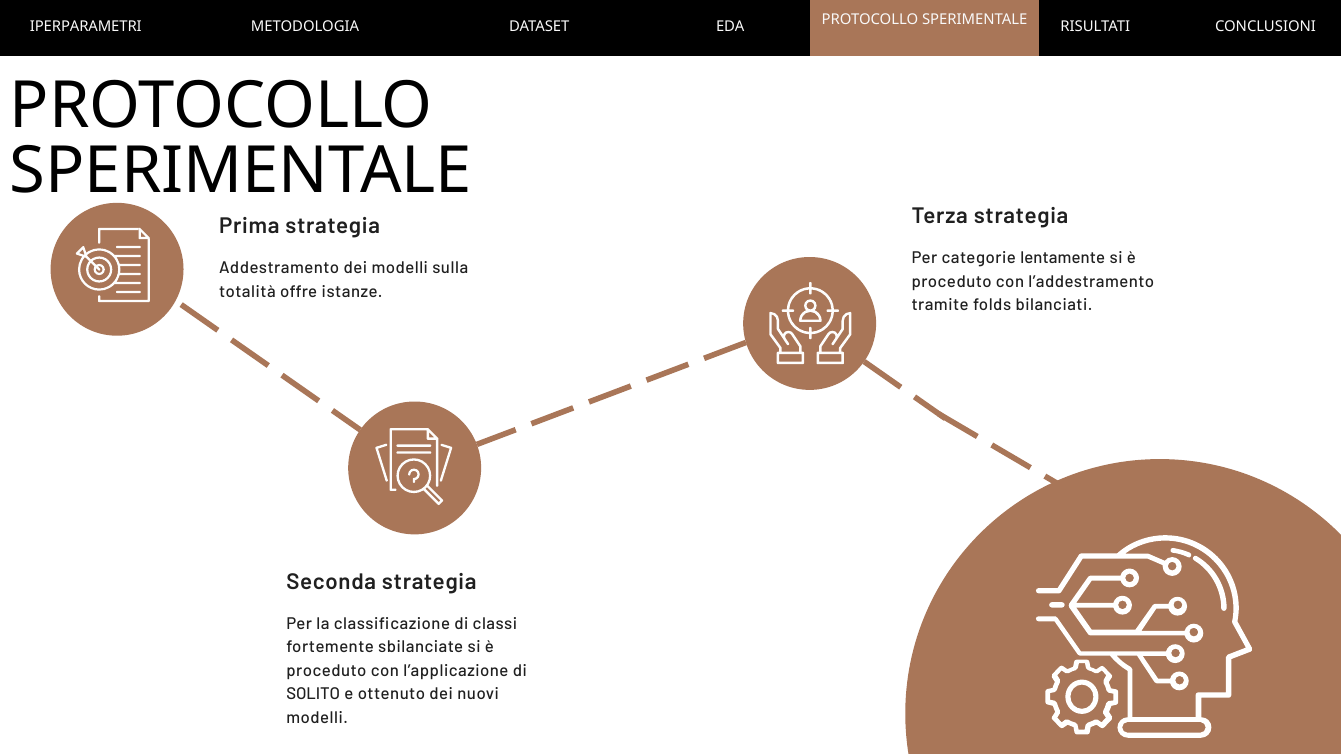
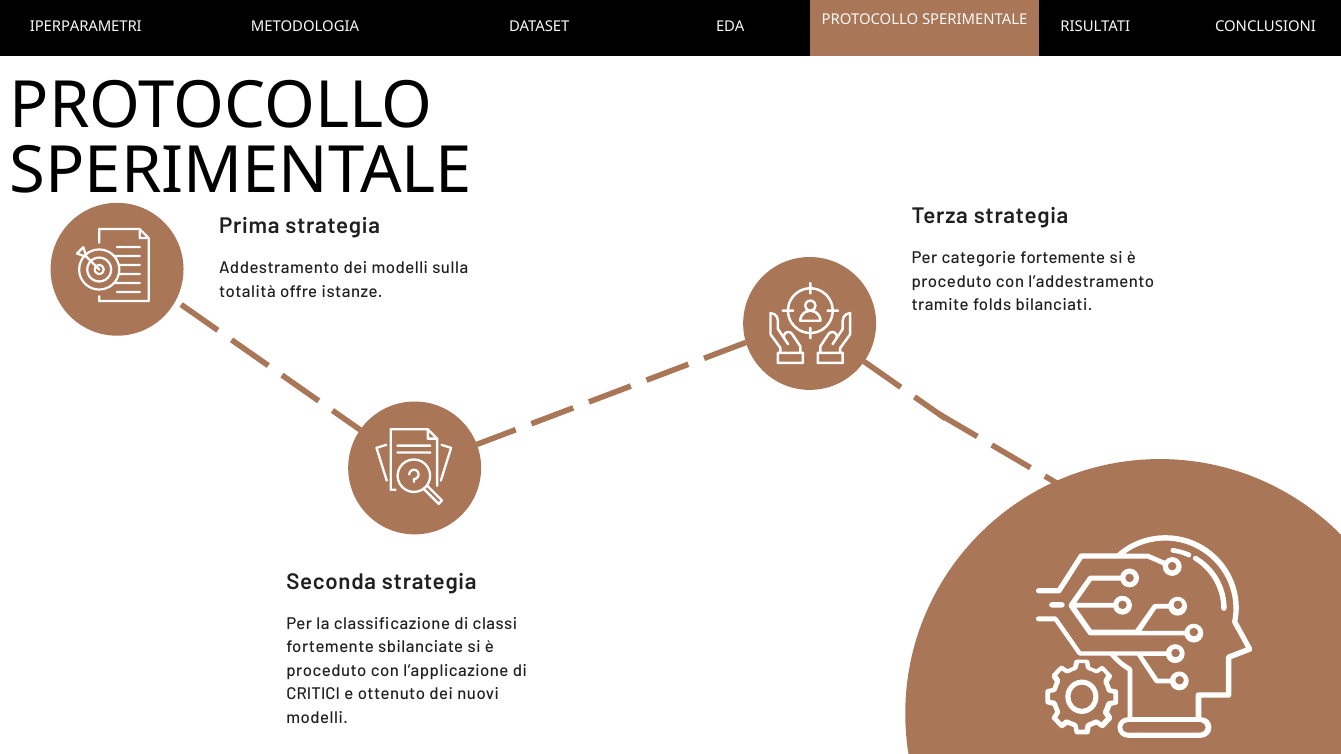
categorie lentamente: lentamente -> fortemente
SOLITO: SOLITO -> CRITICI
